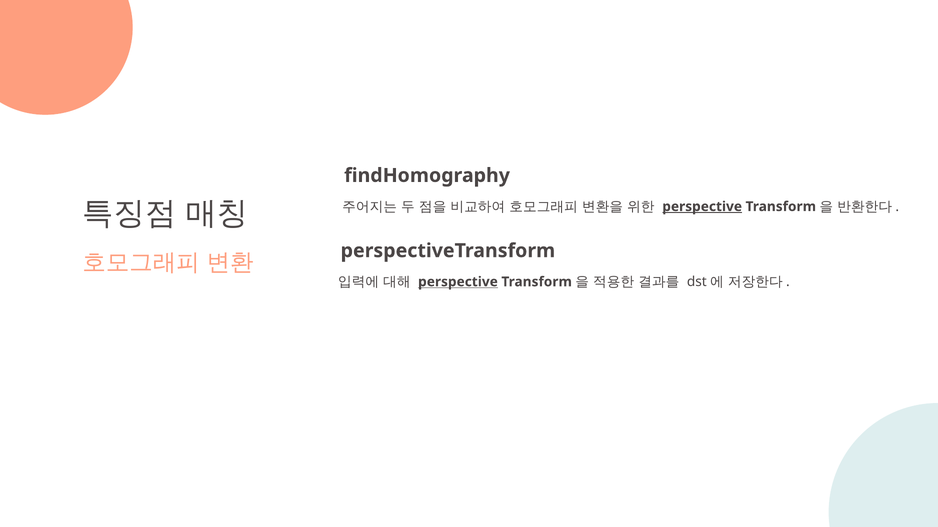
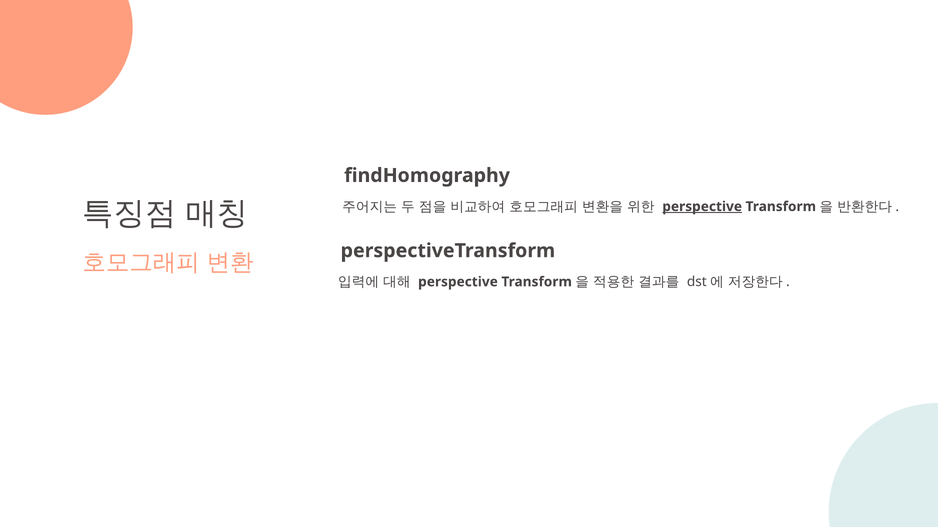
perspective at (458, 282) underline: present -> none
